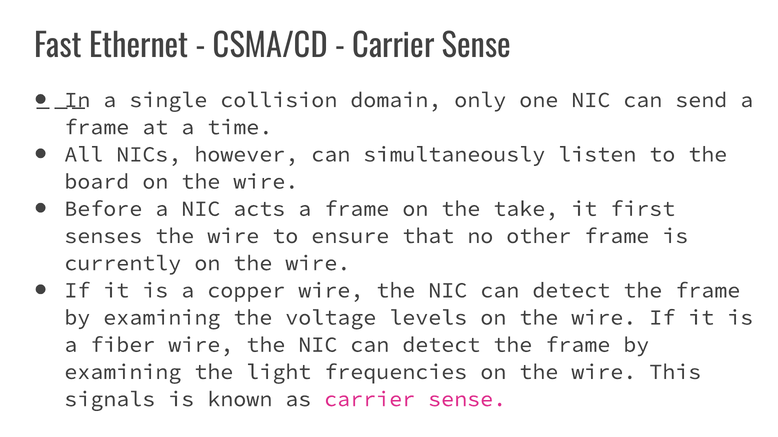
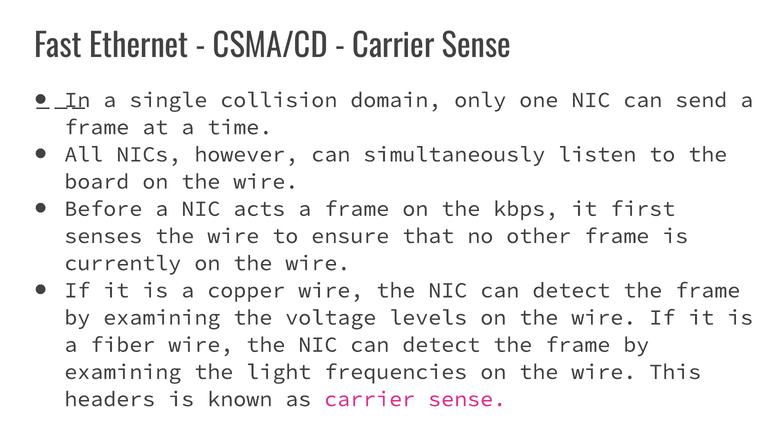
take: take -> kbps
signals: signals -> headers
